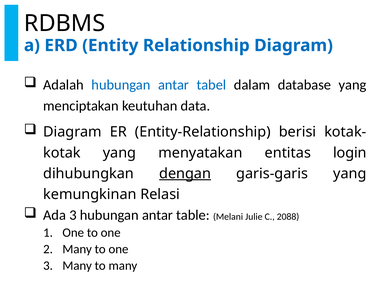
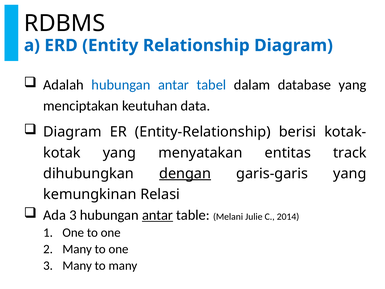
login: login -> track
antar at (158, 215) underline: none -> present
2088: 2088 -> 2014
